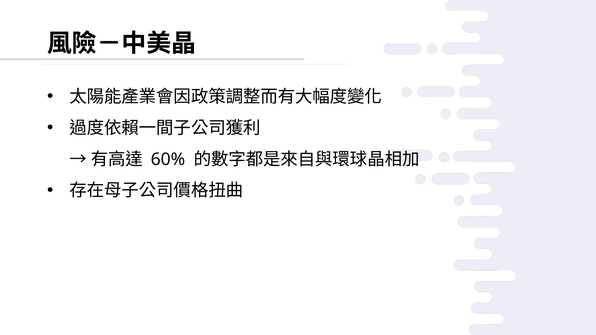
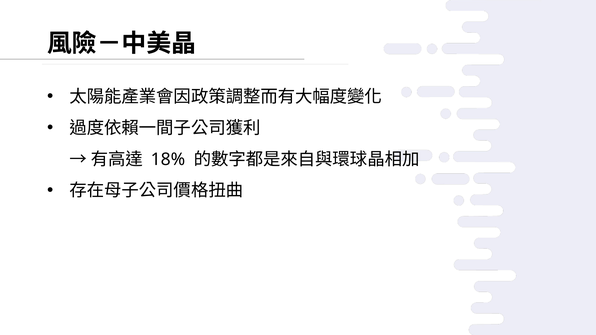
60%: 60% -> 18%
